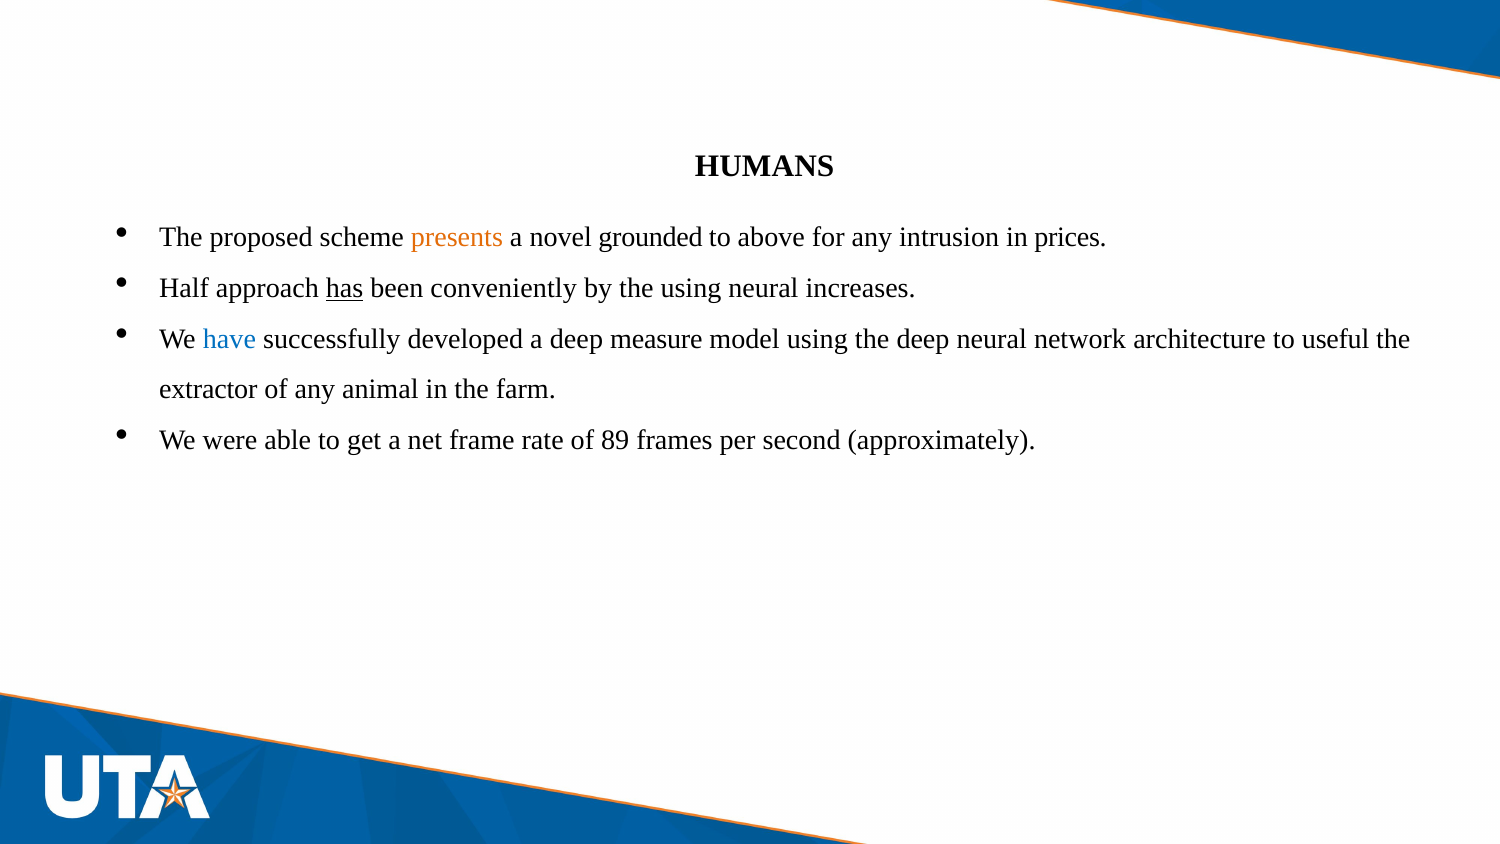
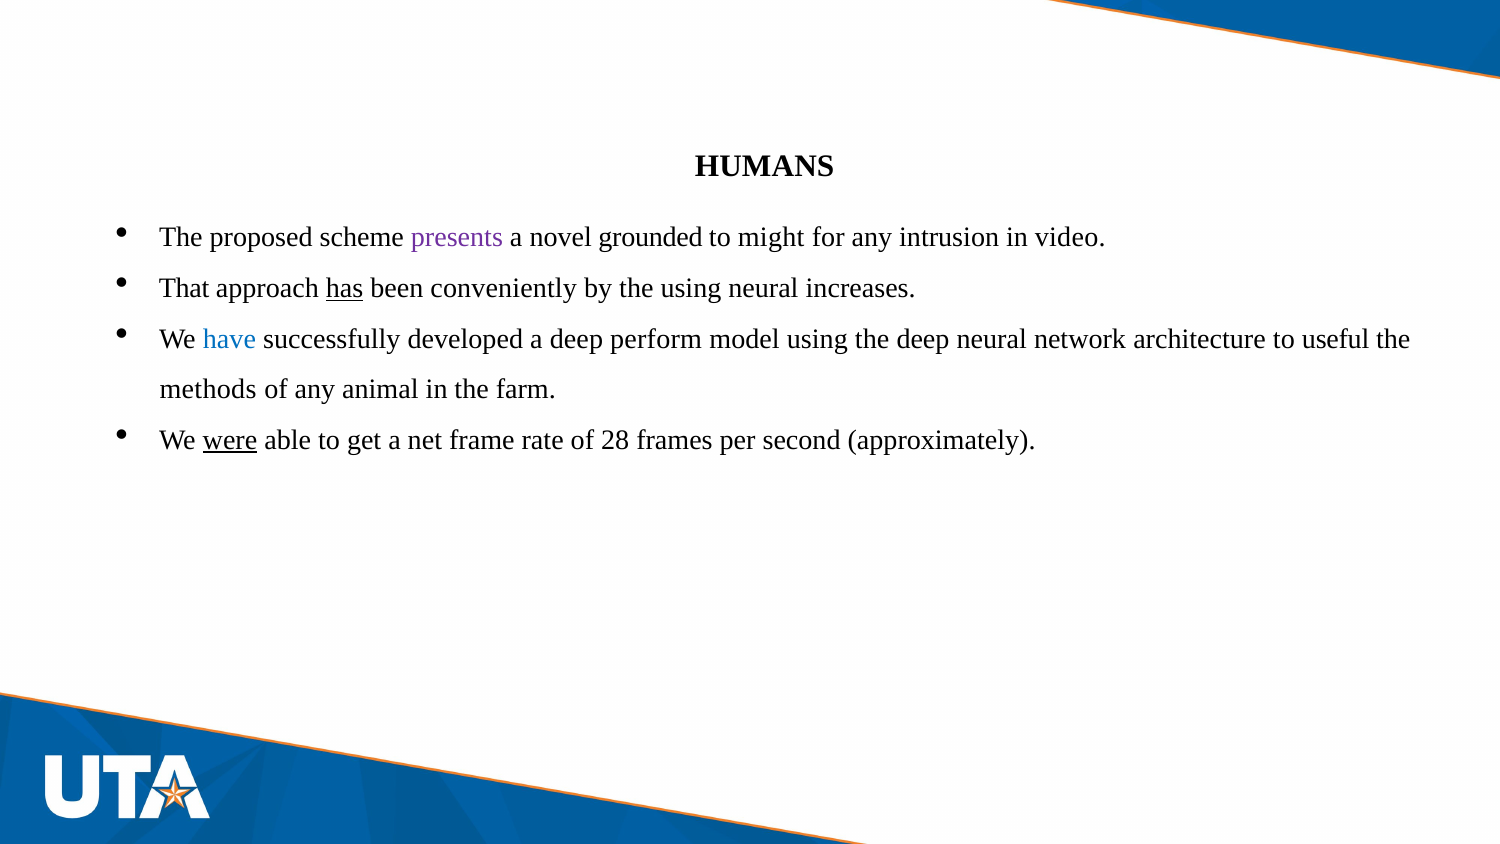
presents colour: orange -> purple
above: above -> might
prices: prices -> video
Half: Half -> That
measure: measure -> perform
extractor: extractor -> methods
were underline: none -> present
89: 89 -> 28
